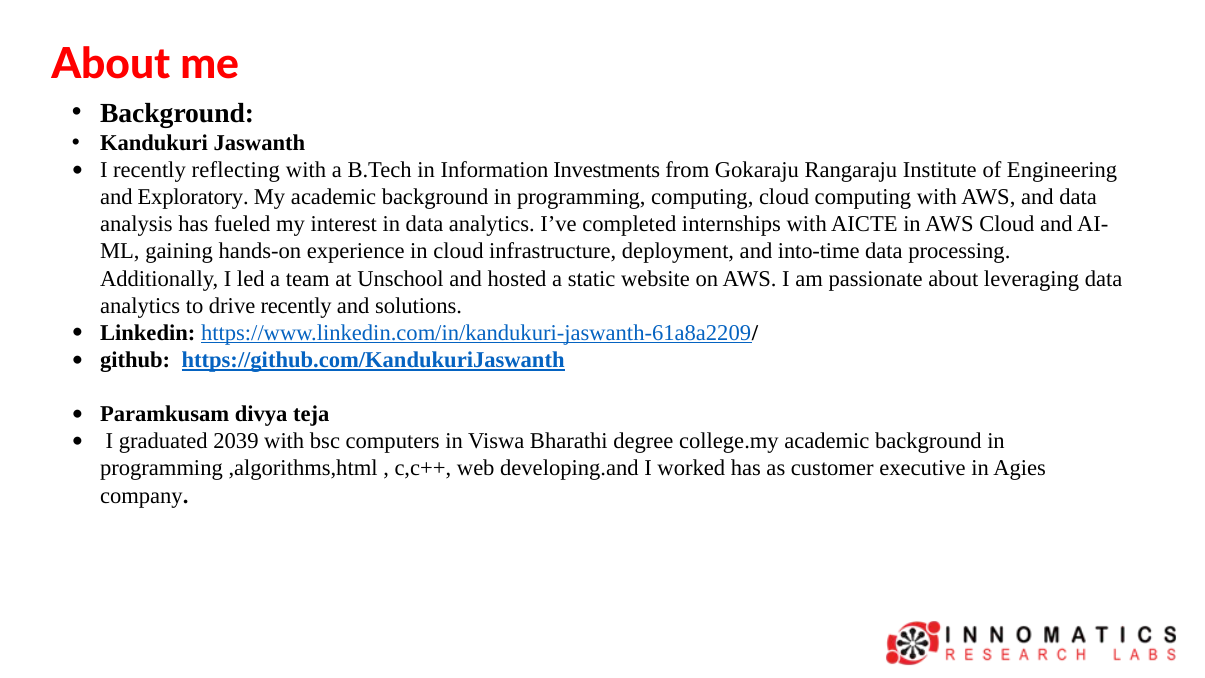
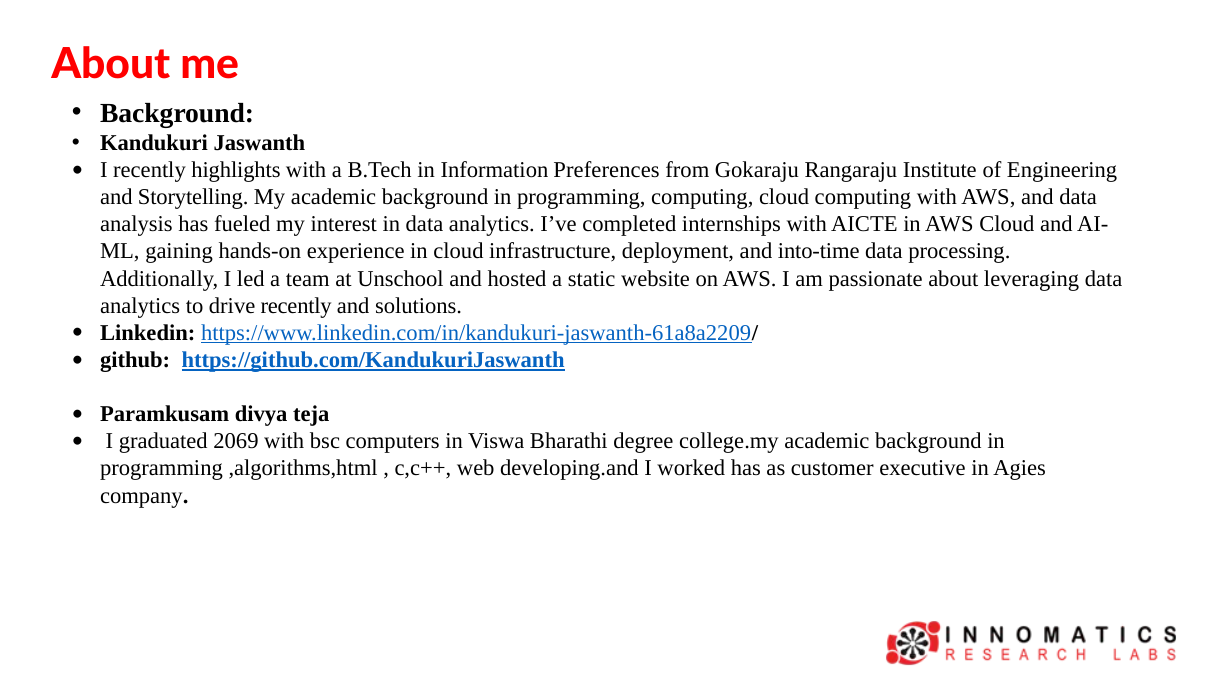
reflecting: reflecting -> highlights
Investments: Investments -> Preferences
Exploratory: Exploratory -> Storytelling
2039: 2039 -> 2069
